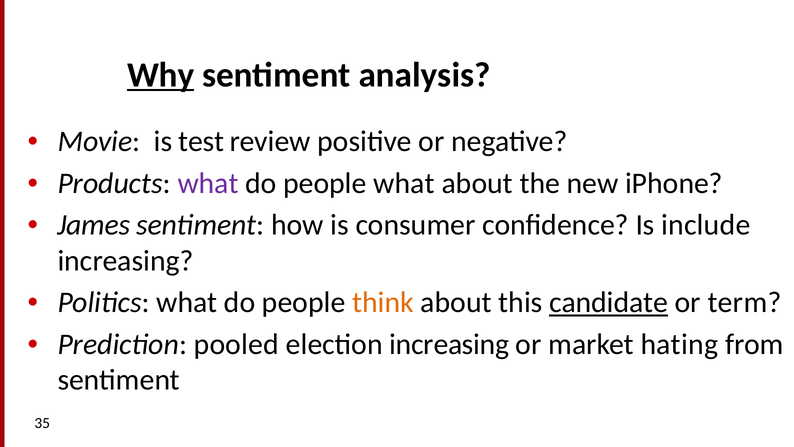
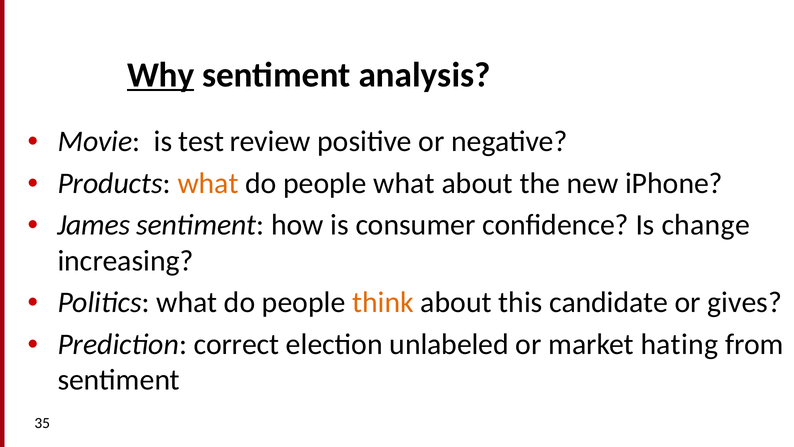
what at (208, 183) colour: purple -> orange
include: include -> change
candidate underline: present -> none
term: term -> gives
pooled: pooled -> correct
election increasing: increasing -> unlabeled
